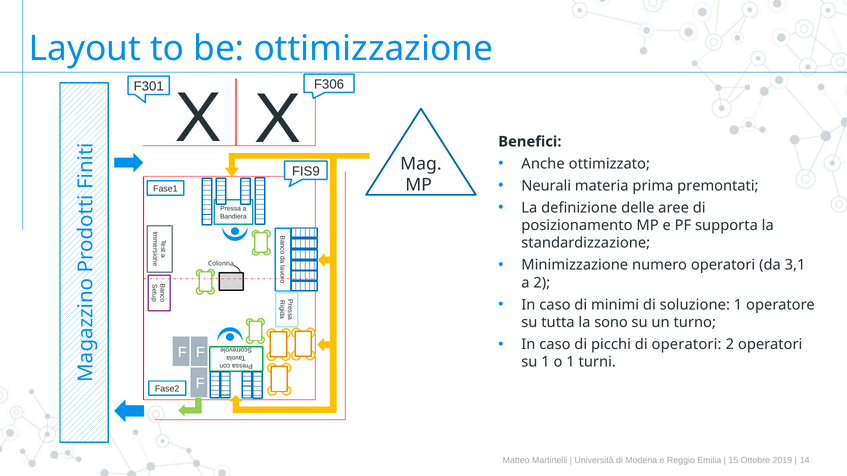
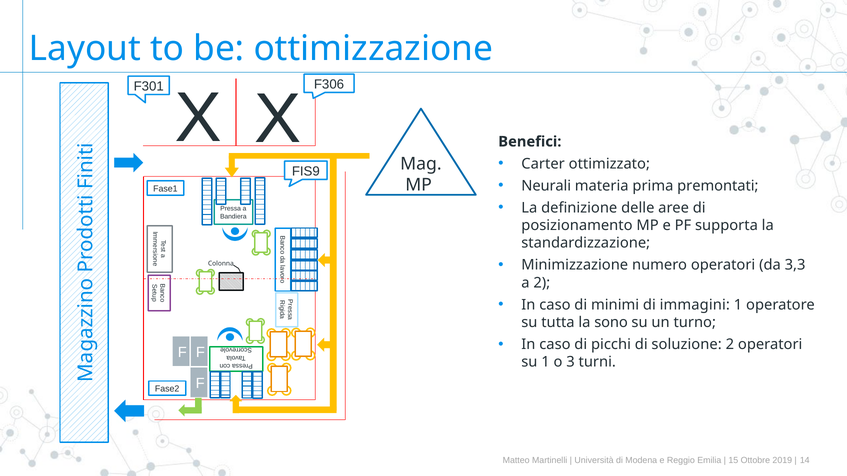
Anche: Anche -> Carter
3,1: 3,1 -> 3,3
soluzione: soluzione -> immagini
di operatori: operatori -> soluzione
o 1: 1 -> 3
